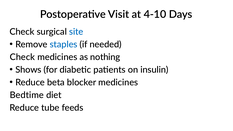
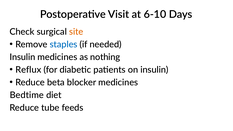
4-10: 4-10 -> 6-10
site colour: blue -> orange
Check at (22, 57): Check -> Insulin
Shows: Shows -> Reflux
